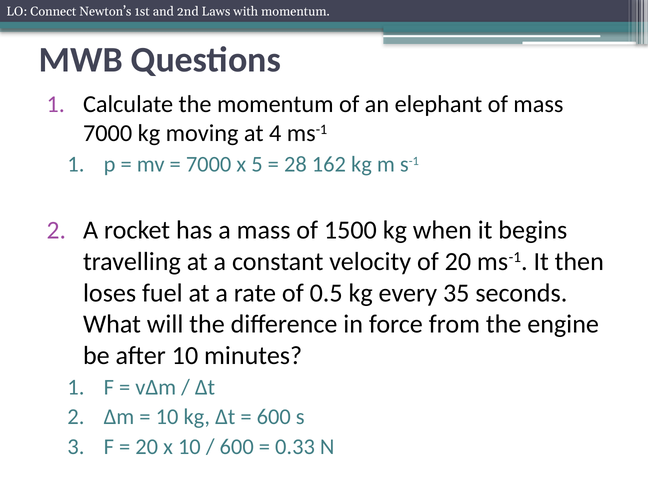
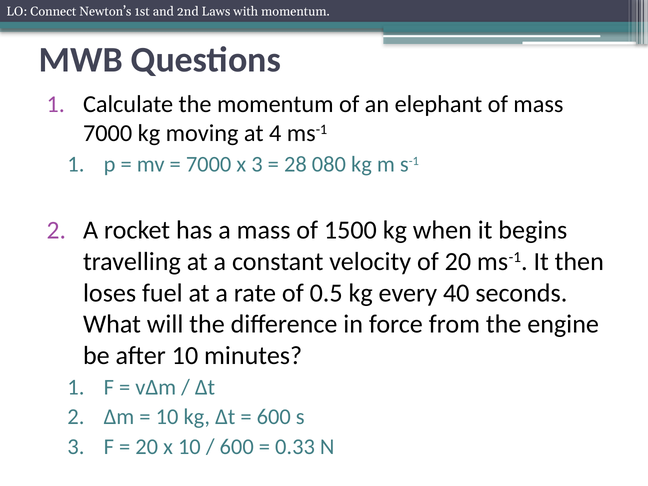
x 5: 5 -> 3
162: 162 -> 080
35: 35 -> 40
